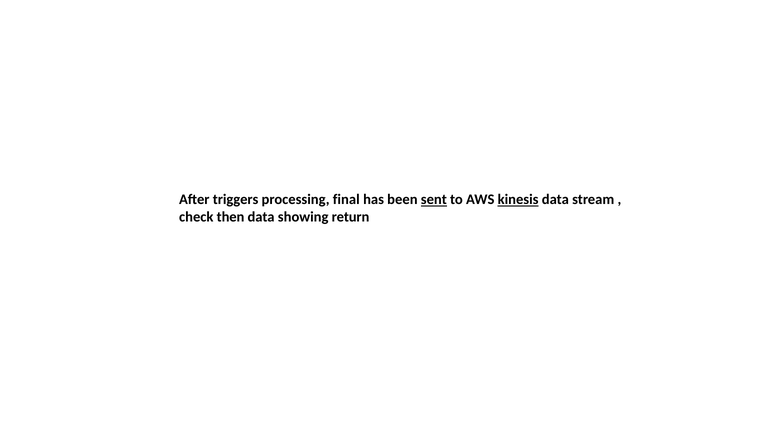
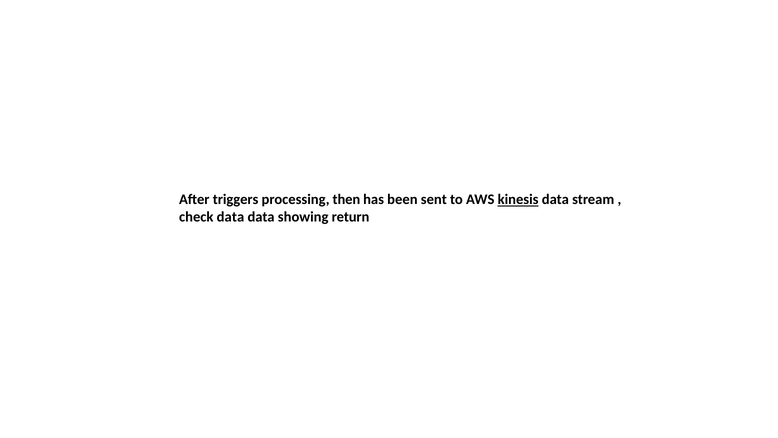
final: final -> then
sent underline: present -> none
check then: then -> data
